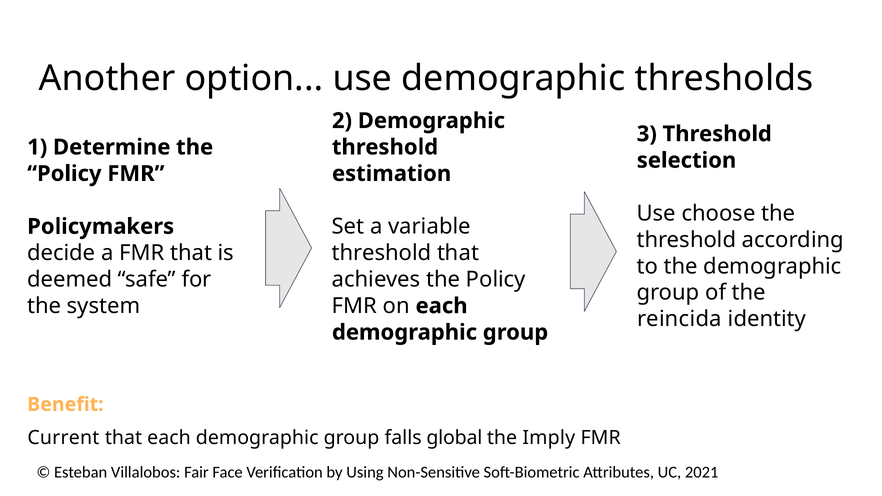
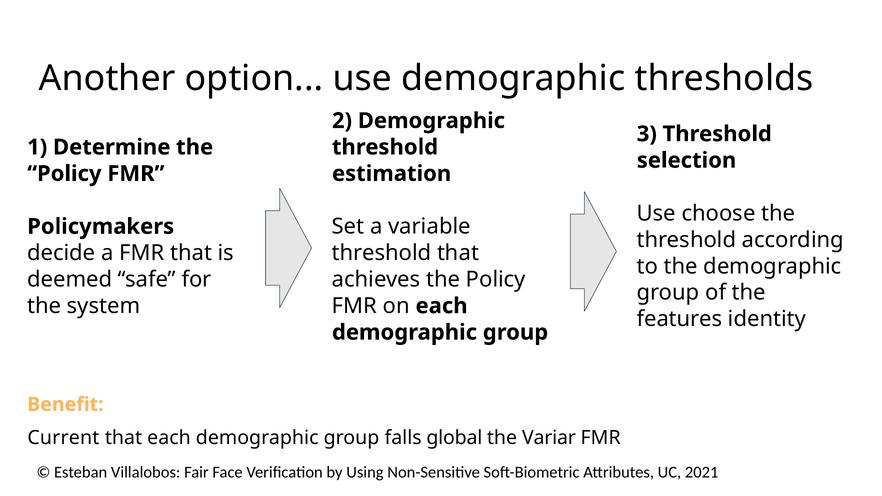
reincida: reincida -> features
Imply: Imply -> Variar
